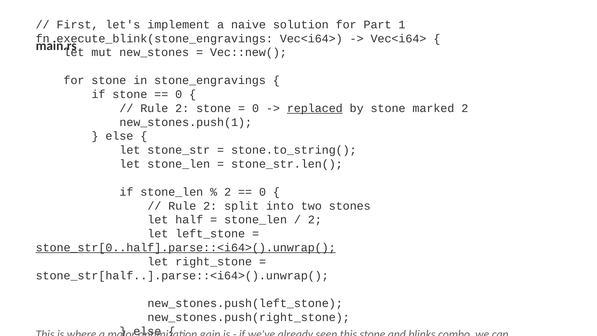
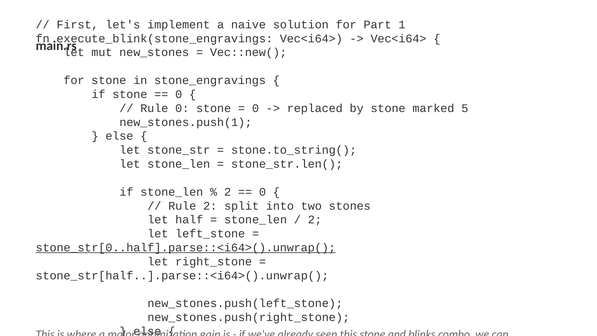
2 at (182, 108): 2 -> 0
replaced underline: present -> none
marked 2: 2 -> 5
